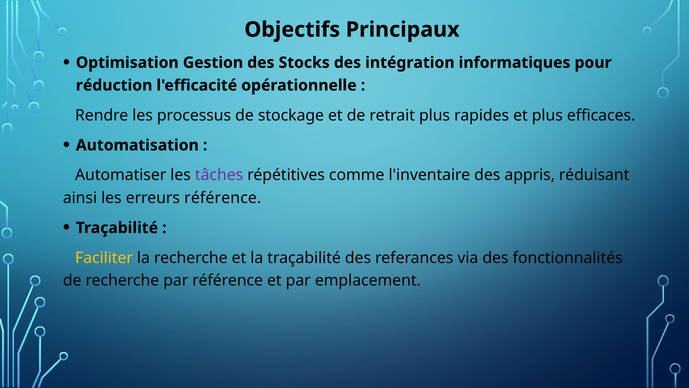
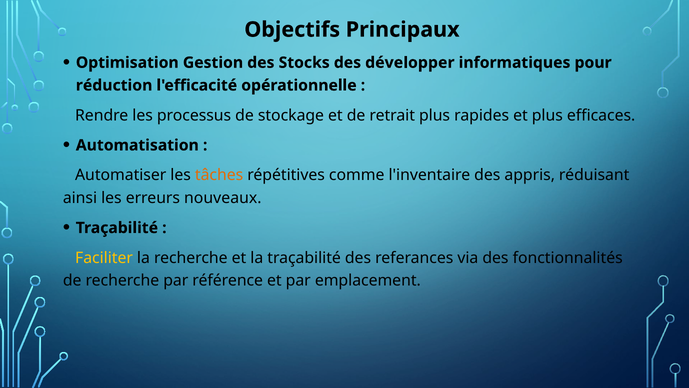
intégration: intégration -> développer
tâches colour: purple -> orange
erreurs référence: référence -> nouveaux
